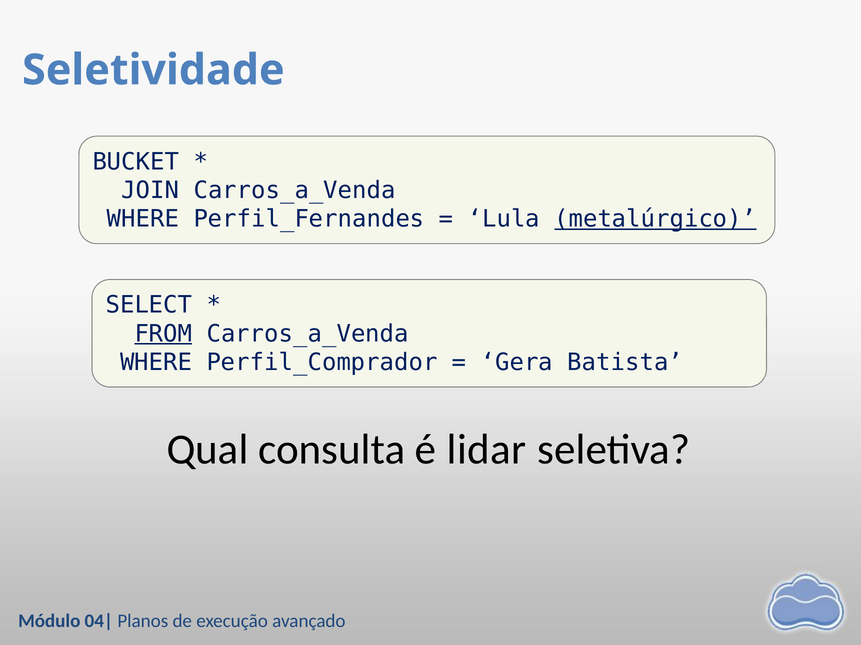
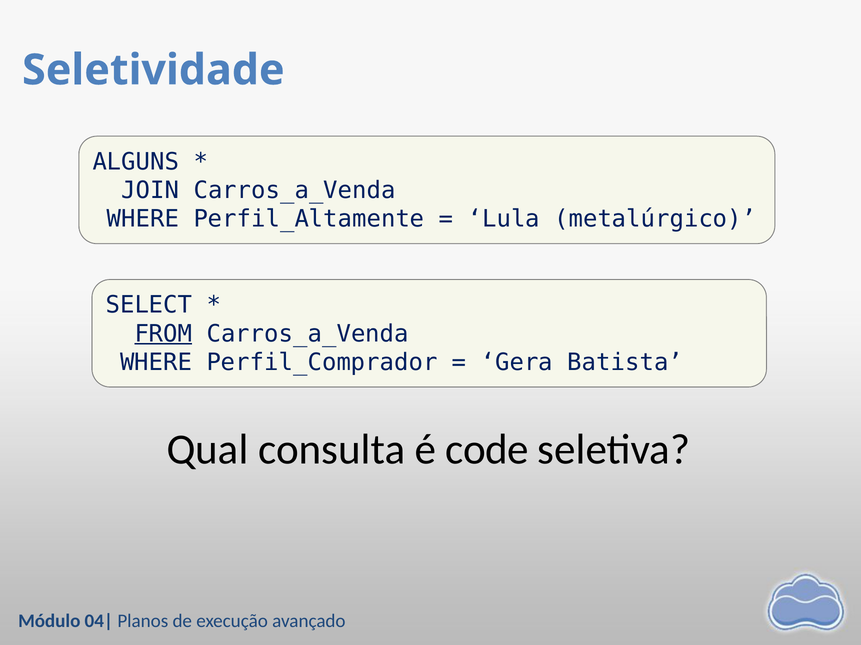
BUCKET: BUCKET -> ALGUNS
Perfil_Fernandes: Perfil_Fernandes -> Perfil_Altamente
metalúrgico underline: present -> none
lidar: lidar -> code
